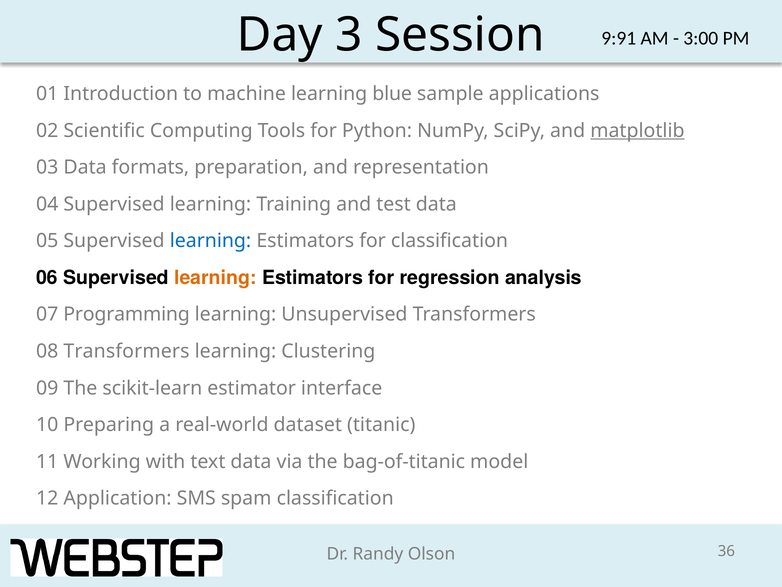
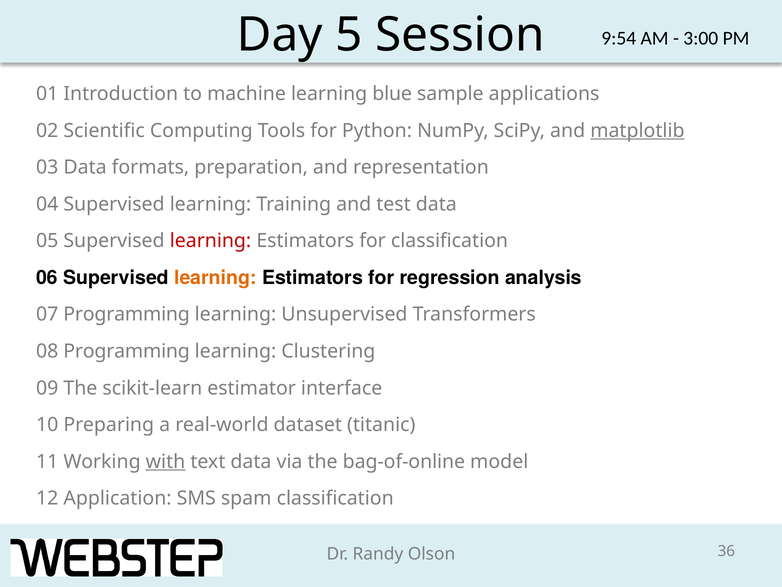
3: 3 -> 5
9:91: 9:91 -> 9:54
learning at (210, 241) colour: blue -> red
08 Transformers: Transformers -> Programming
with underline: none -> present
bag-of-titanic: bag-of-titanic -> bag-of-online
